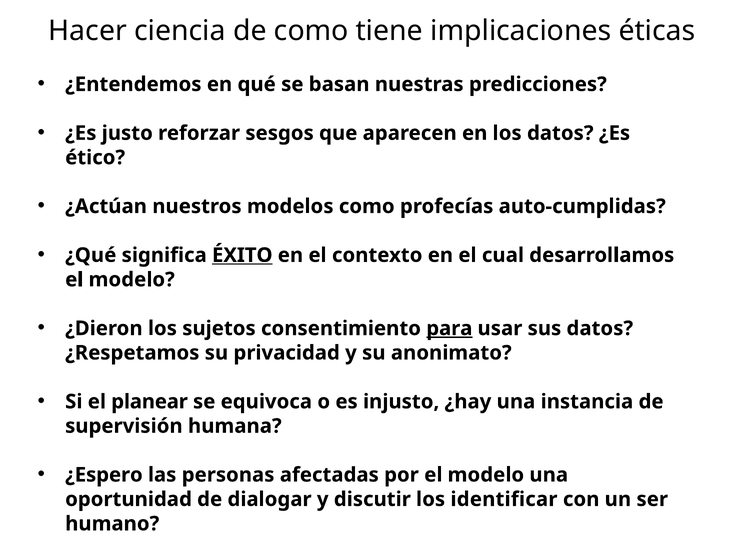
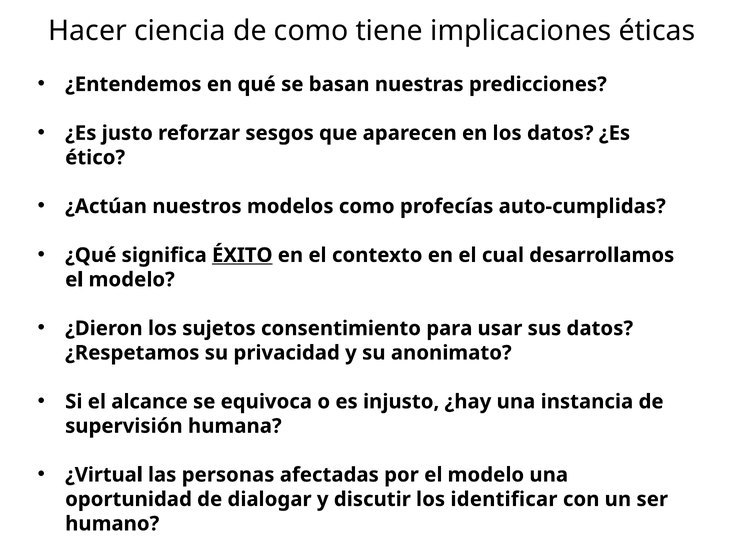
para underline: present -> none
planear: planear -> alcance
¿Espero: ¿Espero -> ¿Virtual
